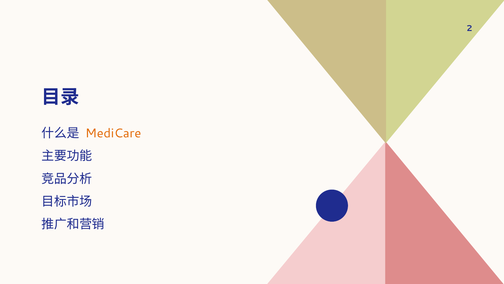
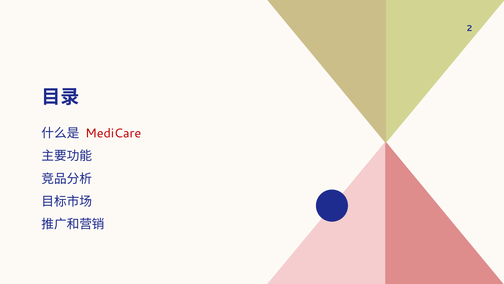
MediCare colour: orange -> red
